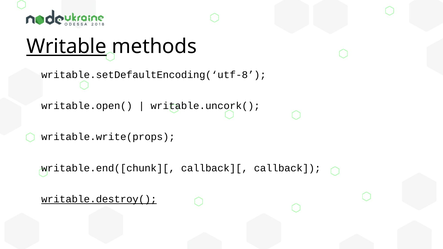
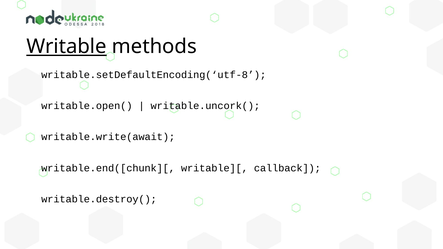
writable.write(props: writable.write(props -> writable.write(await
callback][: callback][ -> writable][
writable.destroy( underline: present -> none
